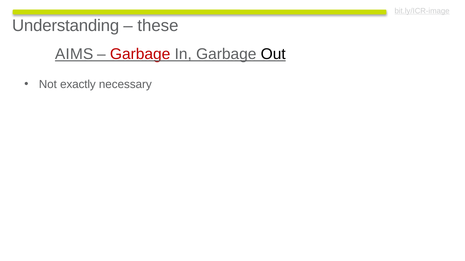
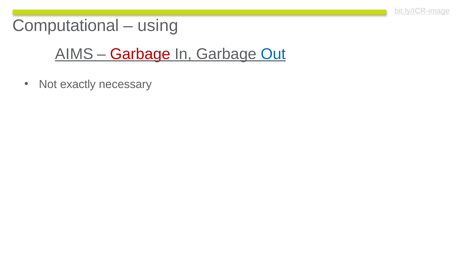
Understanding: Understanding -> Computational
these: these -> using
Out colour: black -> blue
